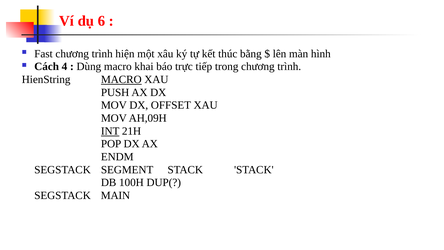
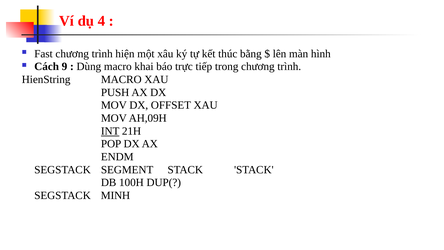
6: 6 -> 4
4: 4 -> 9
MACRO at (121, 79) underline: present -> none
MAIN: MAIN -> MINH
